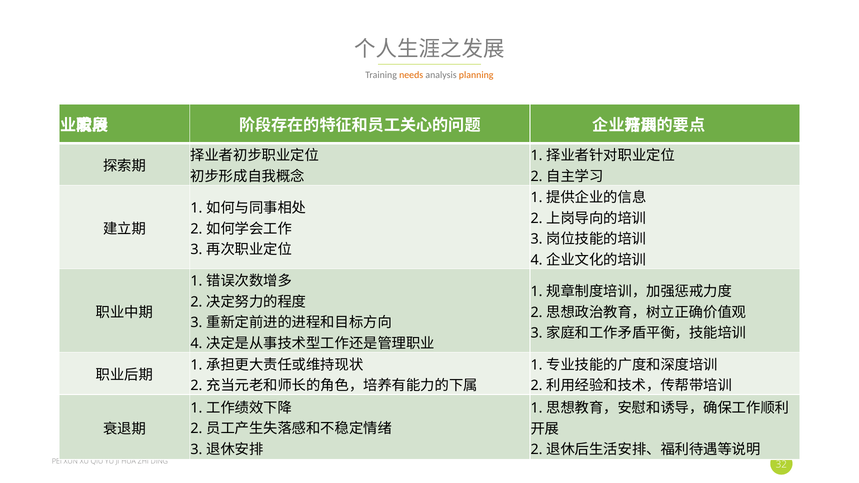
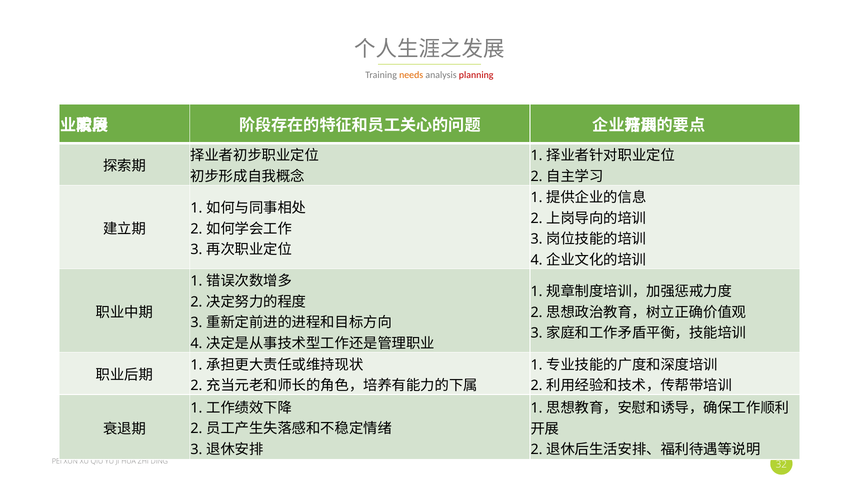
planning colour: orange -> red
